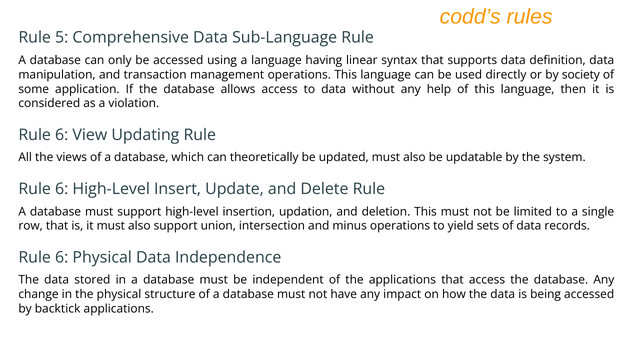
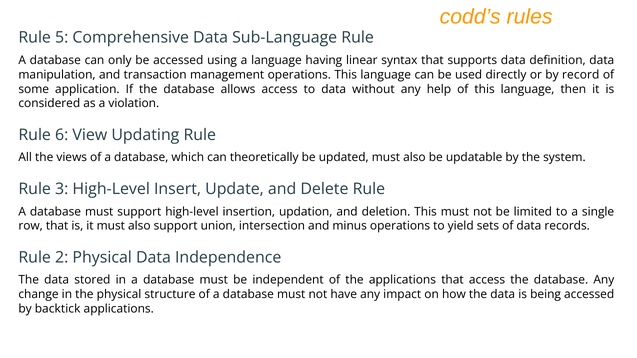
society: society -> record
6 at (62, 189): 6 -> 3
6 at (62, 257): 6 -> 2
